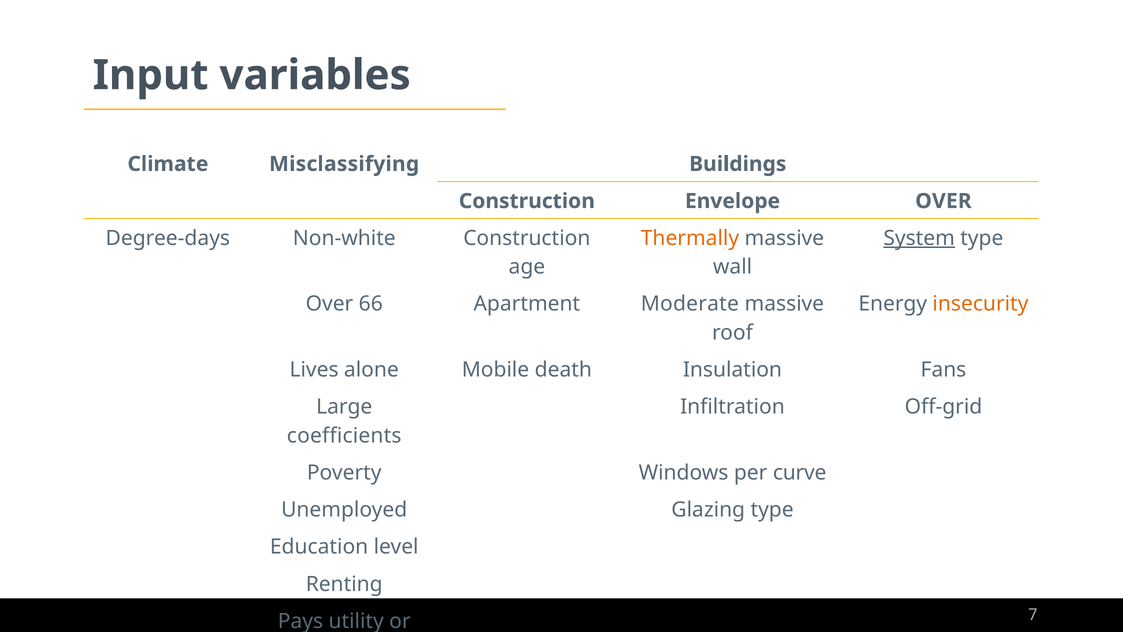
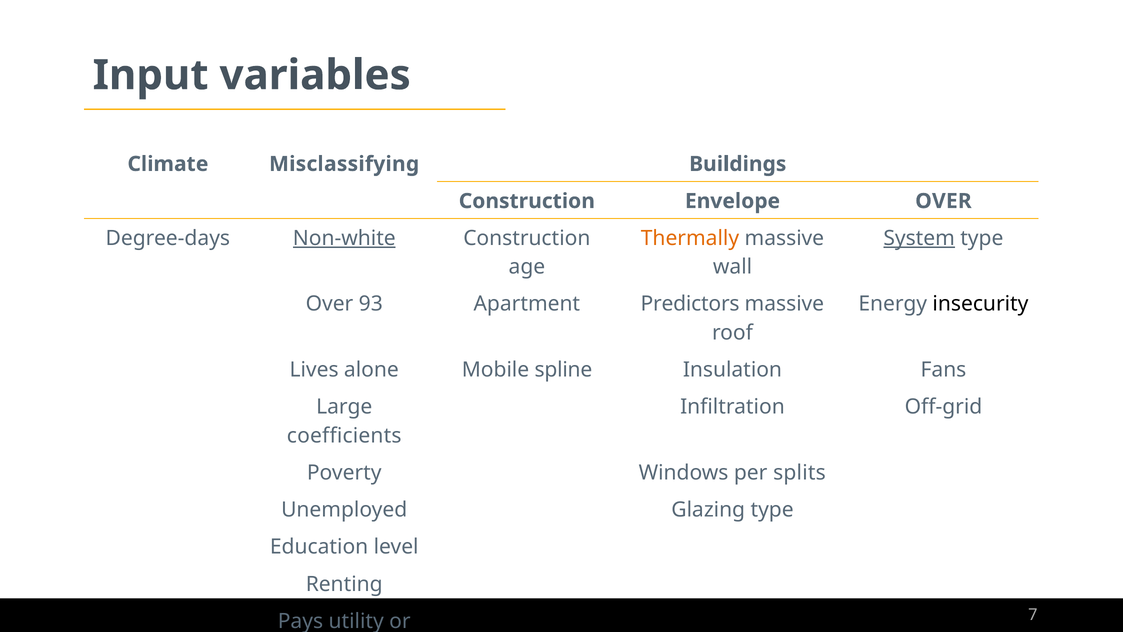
Non-white underline: none -> present
66: 66 -> 93
Moderate: Moderate -> Predictors
insecurity colour: orange -> black
death: death -> spline
curve: curve -> splits
